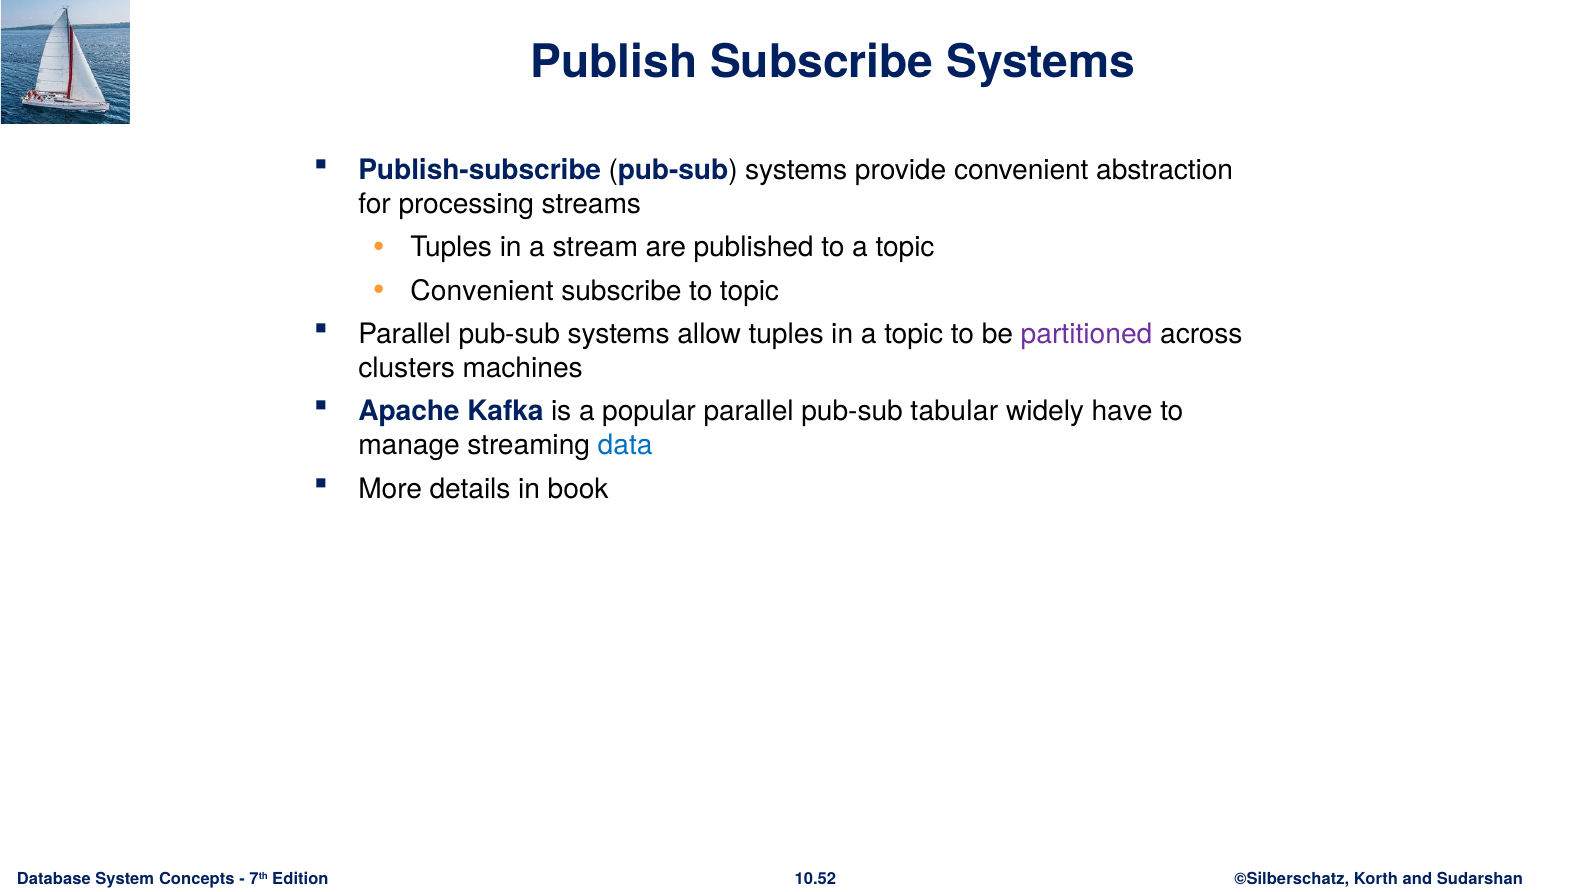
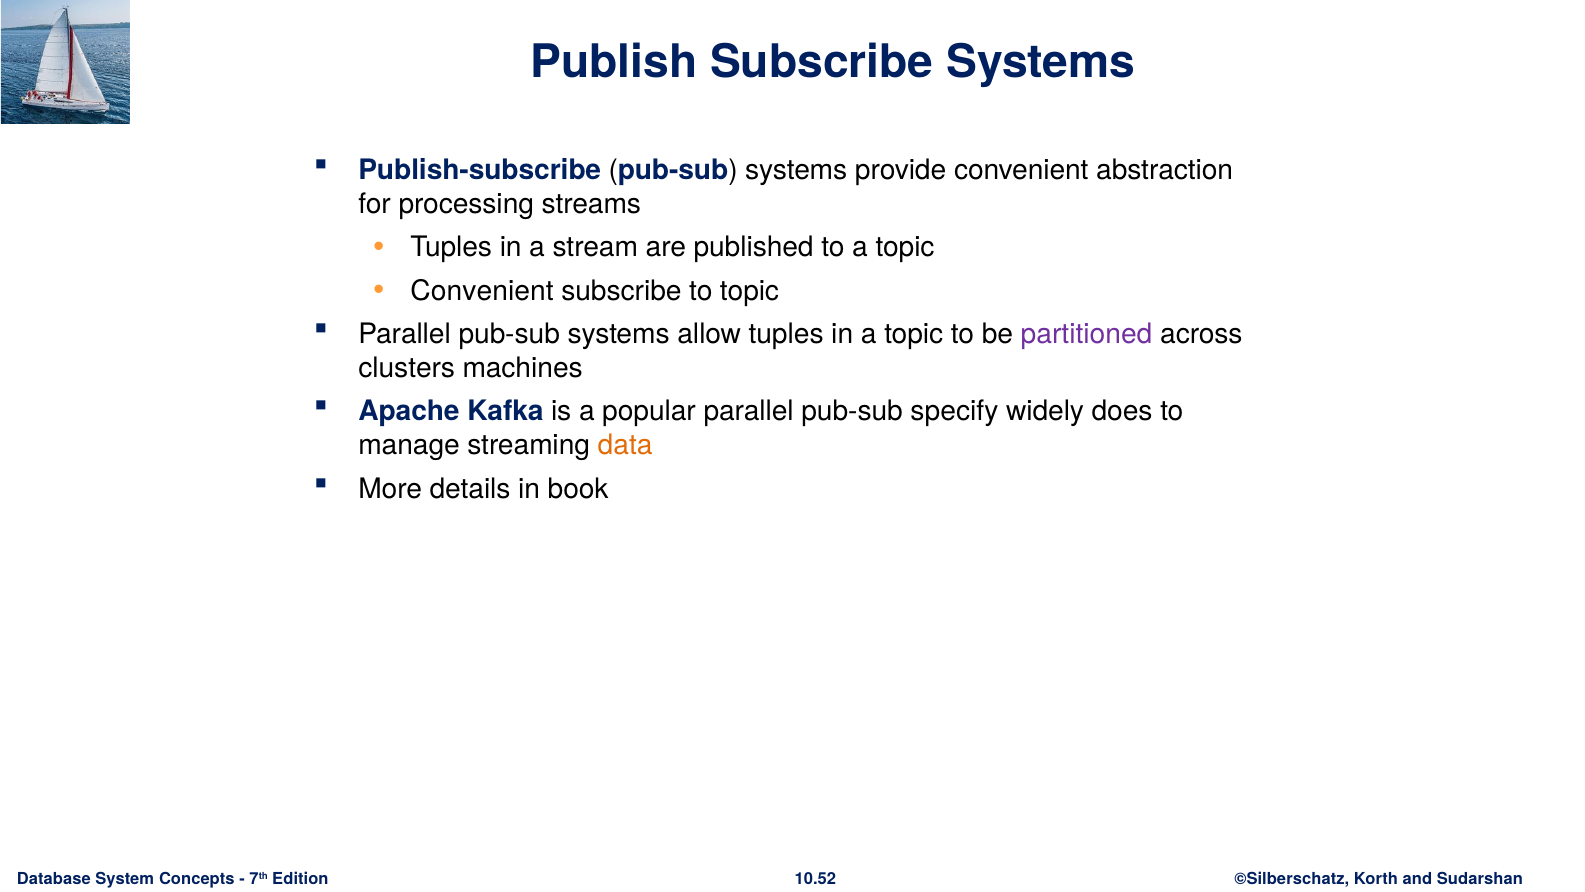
tabular: tabular -> specify
have: have -> does
data colour: blue -> orange
